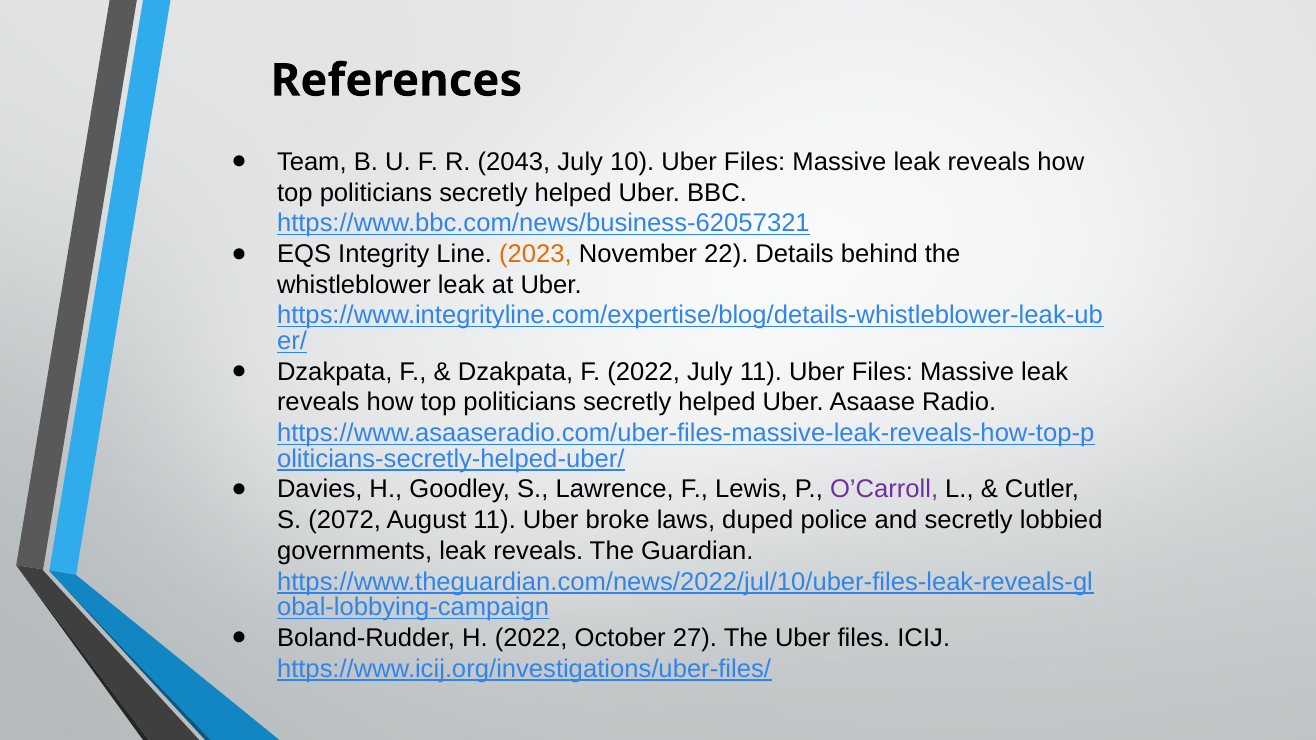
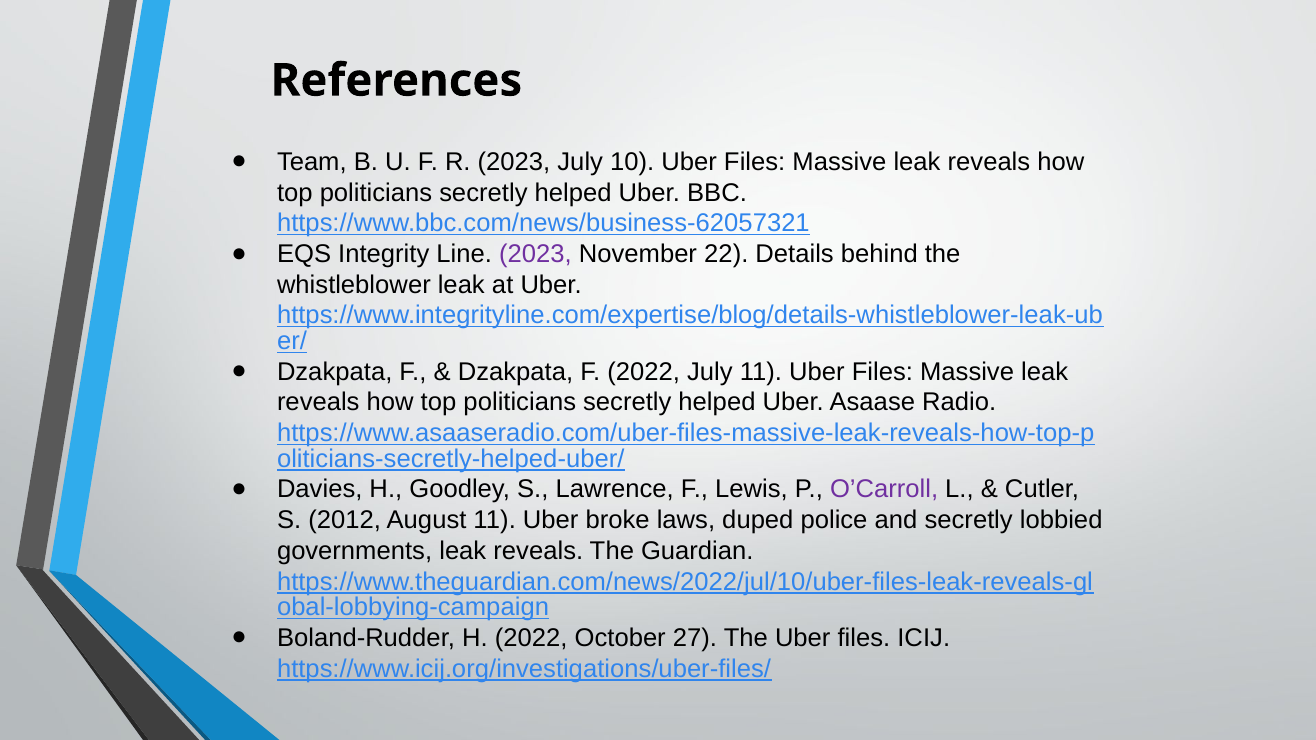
R 2043: 2043 -> 2023
2023 at (535, 254) colour: orange -> purple
2072: 2072 -> 2012
